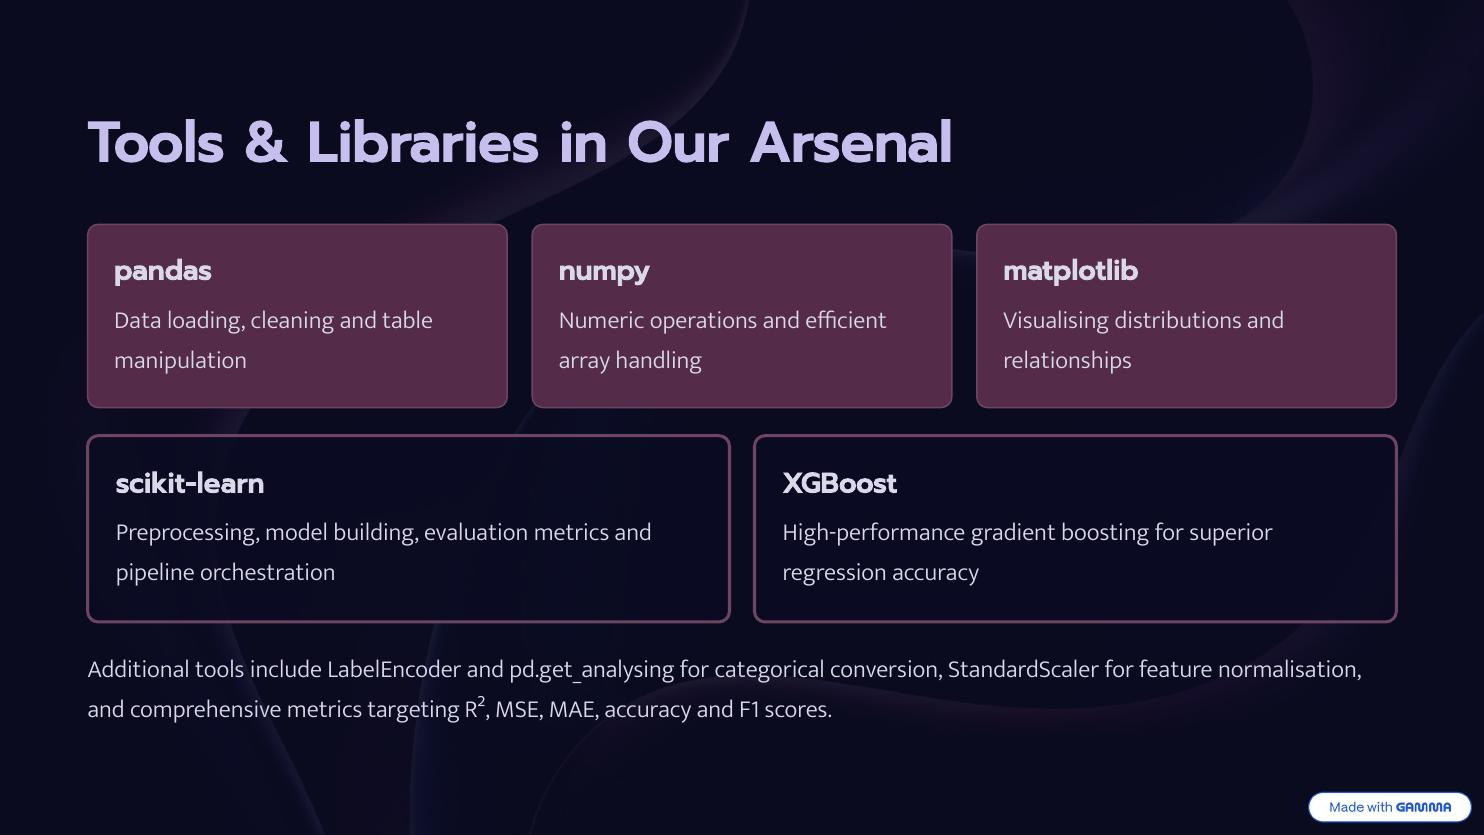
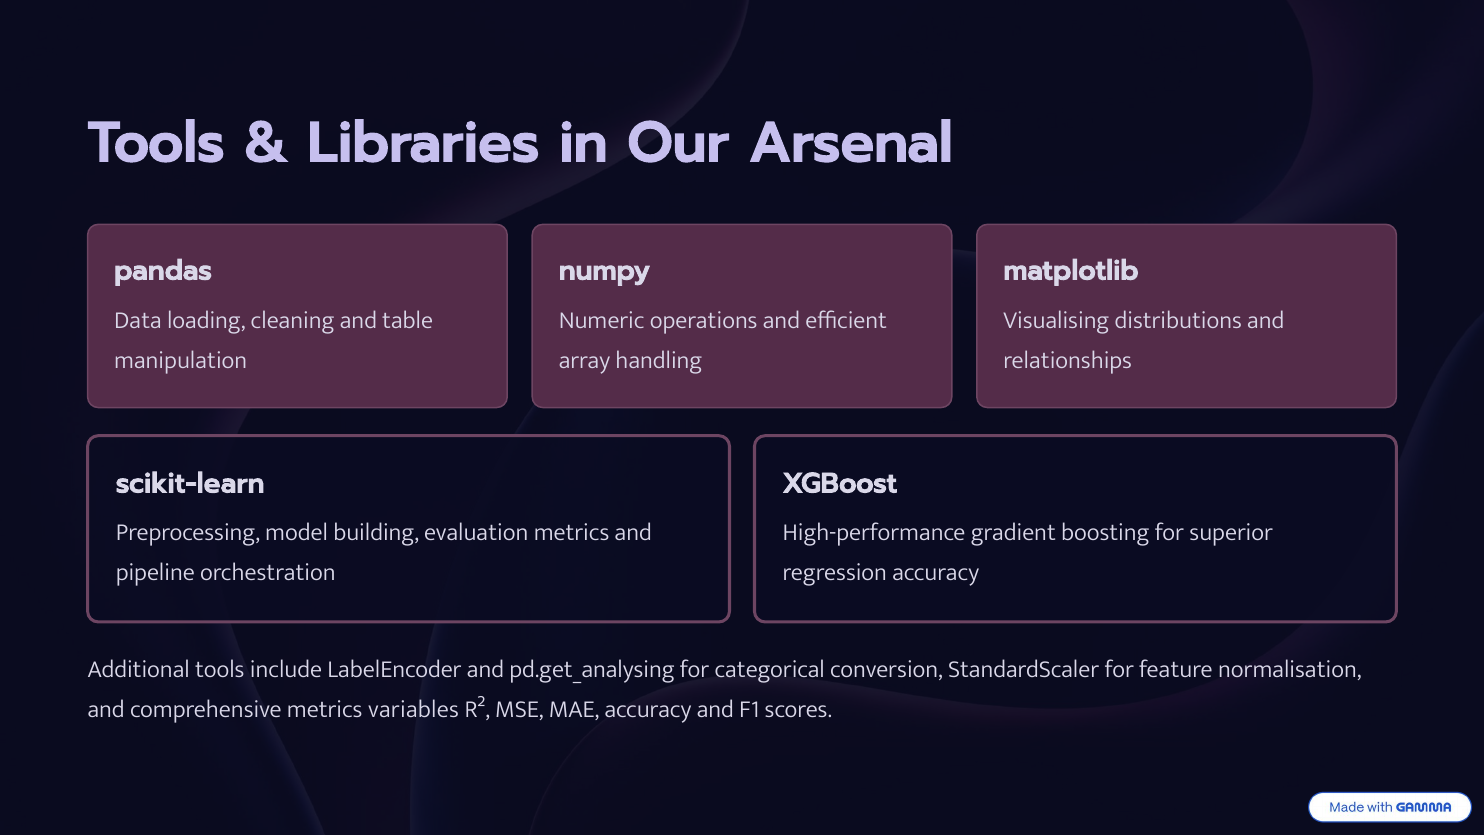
targeting: targeting -> variables
